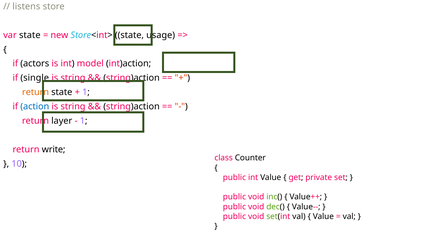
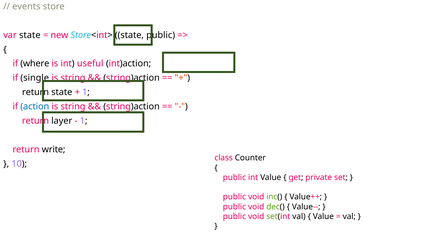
listens: listens -> events
state usage: usage -> public
actors: actors -> where
model: model -> useful
return at (36, 92) colour: orange -> black
